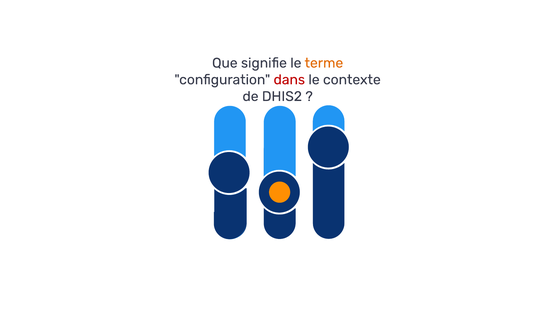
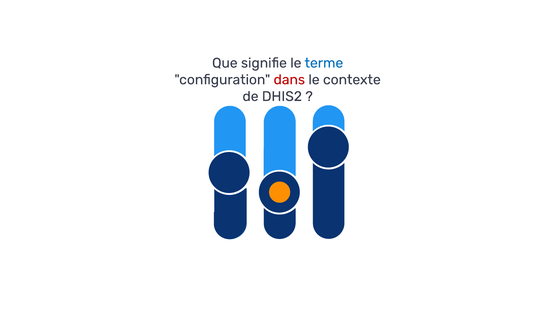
terme colour: orange -> blue
